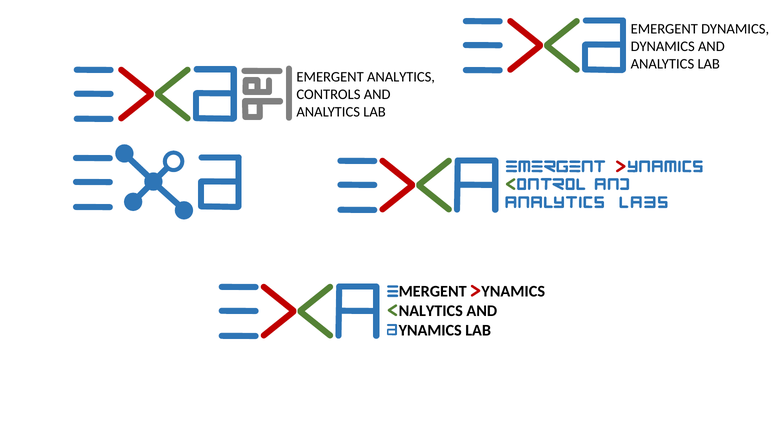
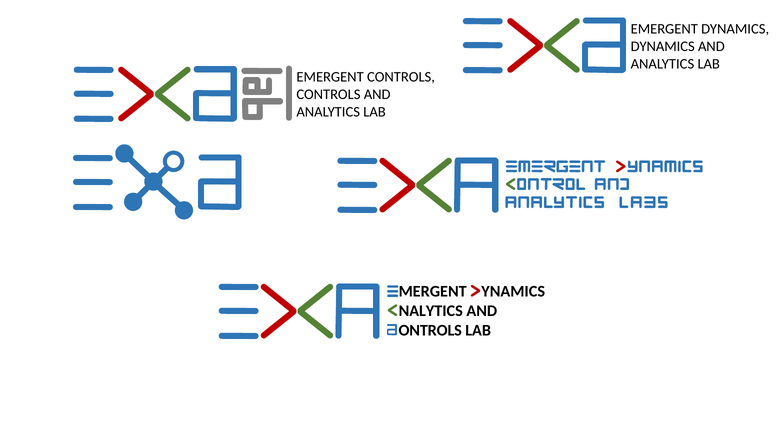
EMERGENT ANALYTICS: ANALYTICS -> CONTROLS
YNAMICS at (430, 330): YNAMICS -> ONTROLS
